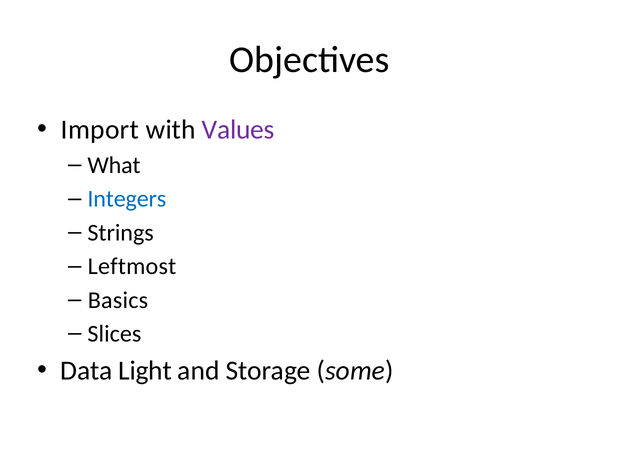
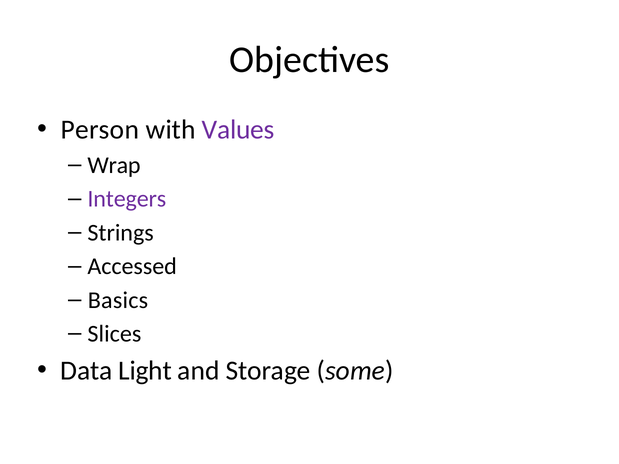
Import: Import -> Person
What: What -> Wrap
Integers colour: blue -> purple
Leftmost: Leftmost -> Accessed
